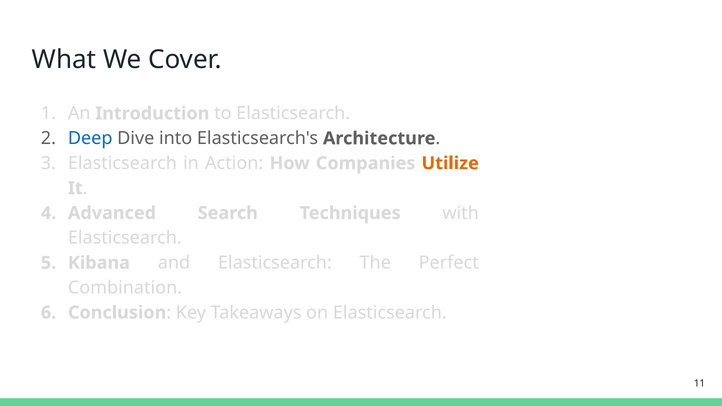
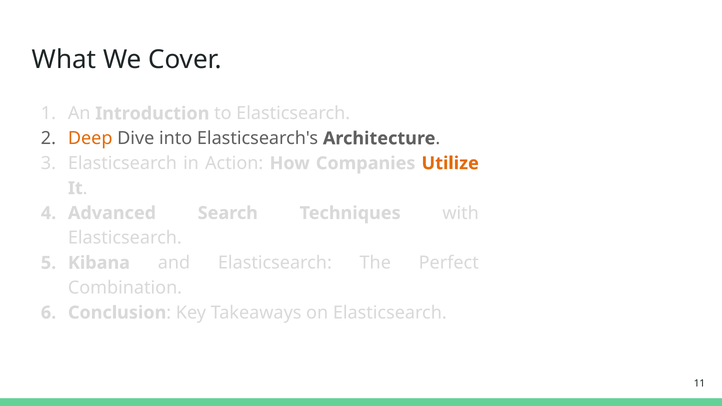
Deep colour: blue -> orange
